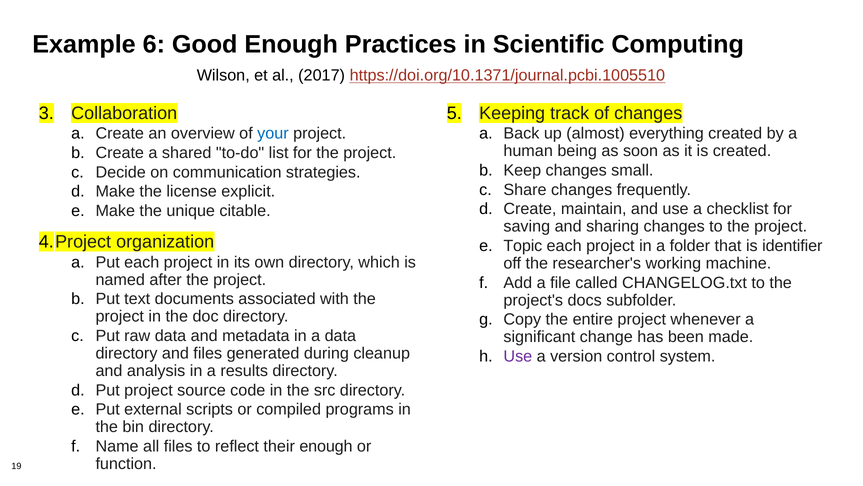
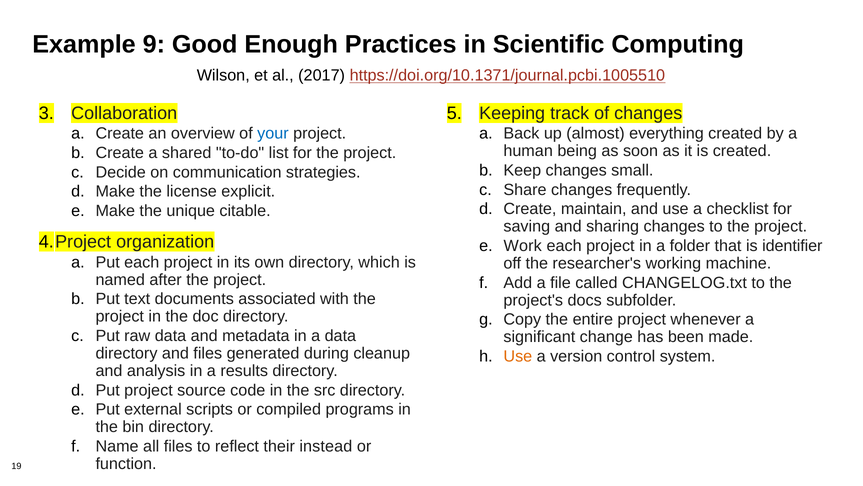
6: 6 -> 9
Topic: Topic -> Work
Use at (518, 356) colour: purple -> orange
their enough: enough -> instead
